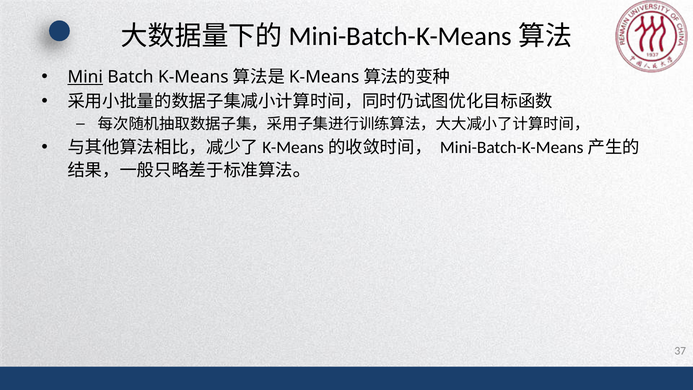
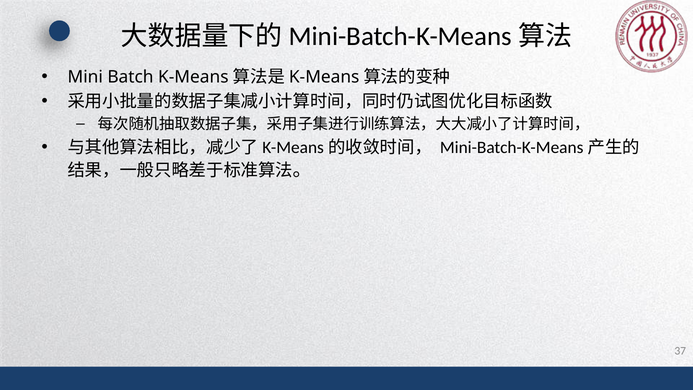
Mini underline: present -> none
